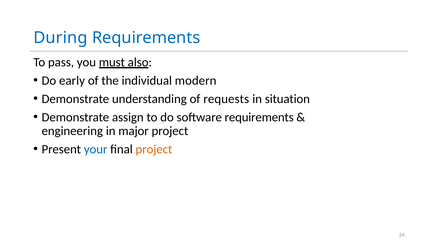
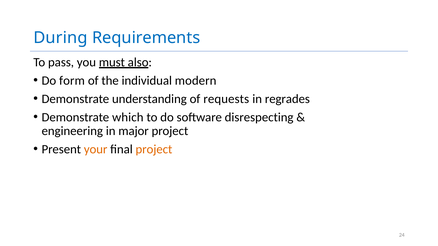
early: early -> form
situation: situation -> regrades
assign: assign -> which
software requirements: requirements -> disrespecting
your colour: blue -> orange
